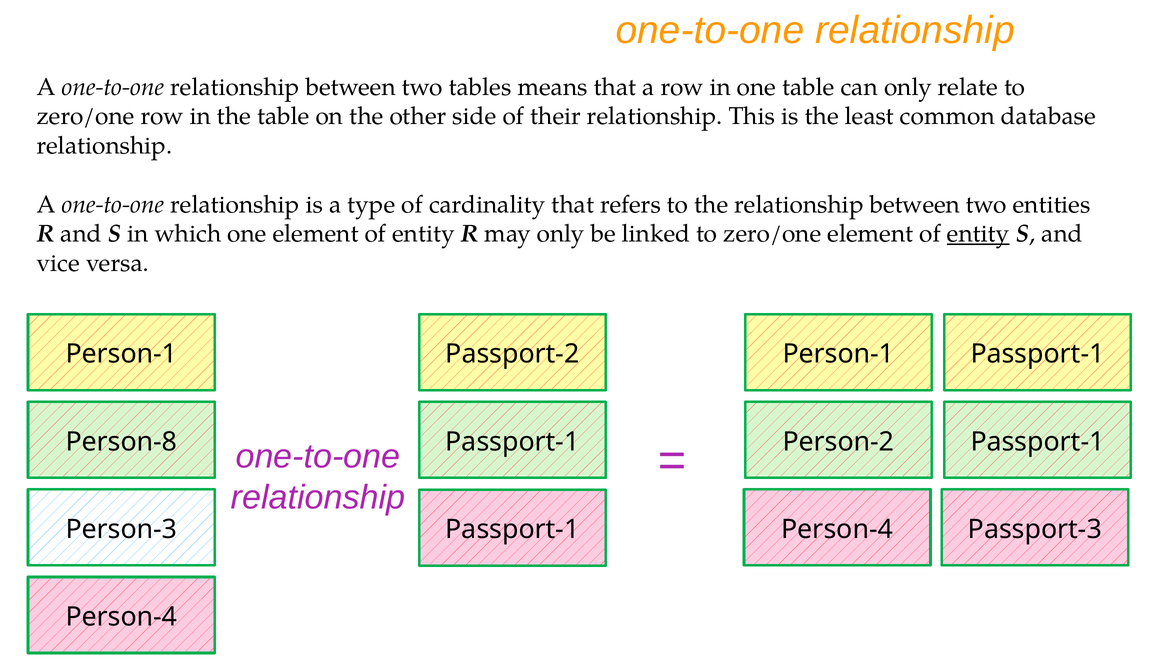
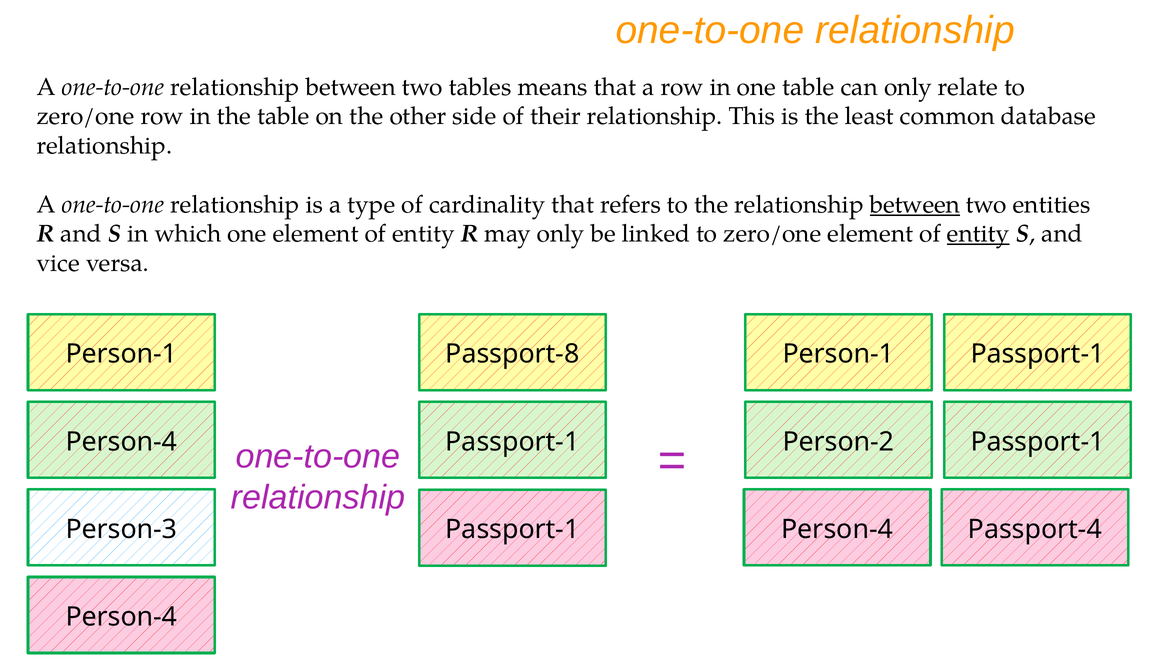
between at (915, 205) underline: none -> present
Passport-2: Passport-2 -> Passport-8
Person-8 at (121, 442): Person-8 -> Person-4
Passport-3: Passport-3 -> Passport-4
